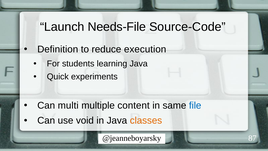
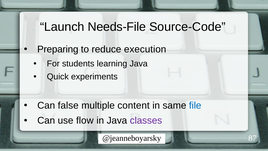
Definition: Definition -> Preparing
multi: multi -> false
void: void -> flow
classes colour: orange -> purple
